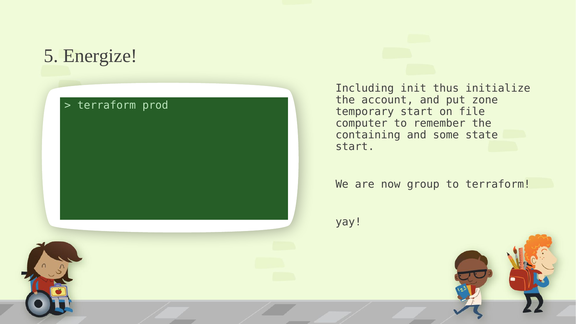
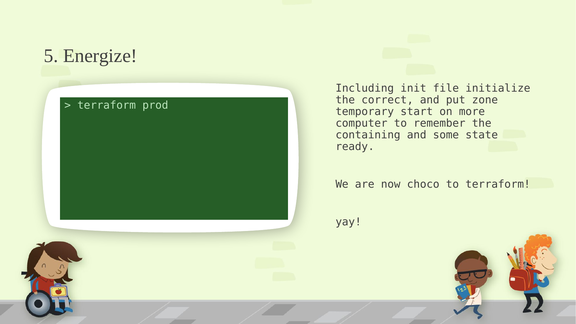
thus: thus -> file
account: account -> correct
file: file -> more
start at (355, 147): start -> ready
group: group -> choco
